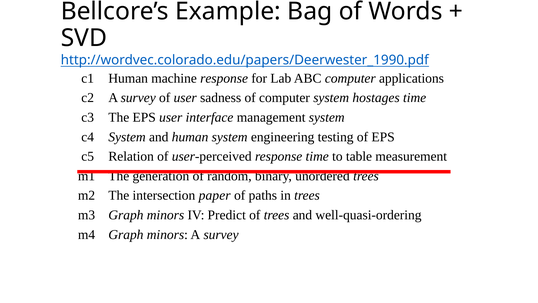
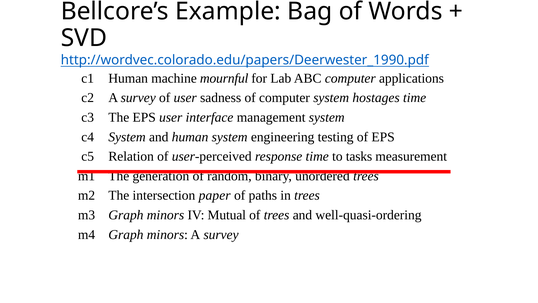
machine response: response -> mournful
table: table -> tasks
Predict: Predict -> Mutual
